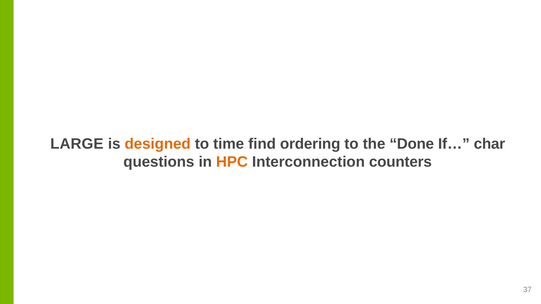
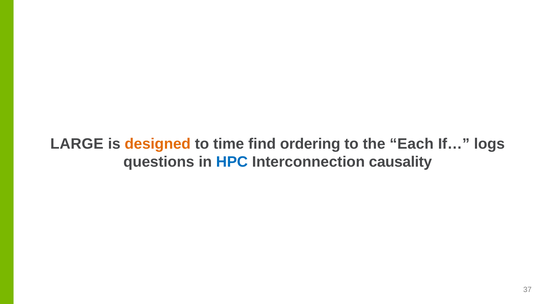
Done: Done -> Each
char: char -> logs
HPC colour: orange -> blue
counters: counters -> causality
